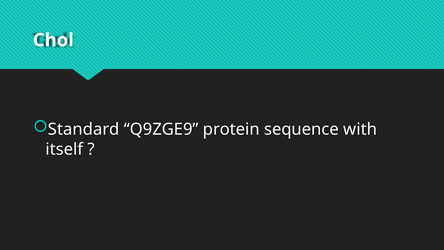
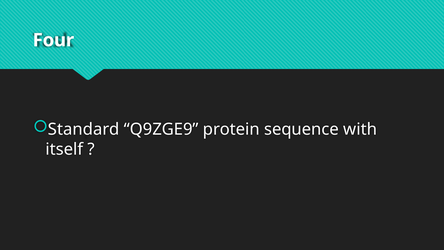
Chol: Chol -> Four
